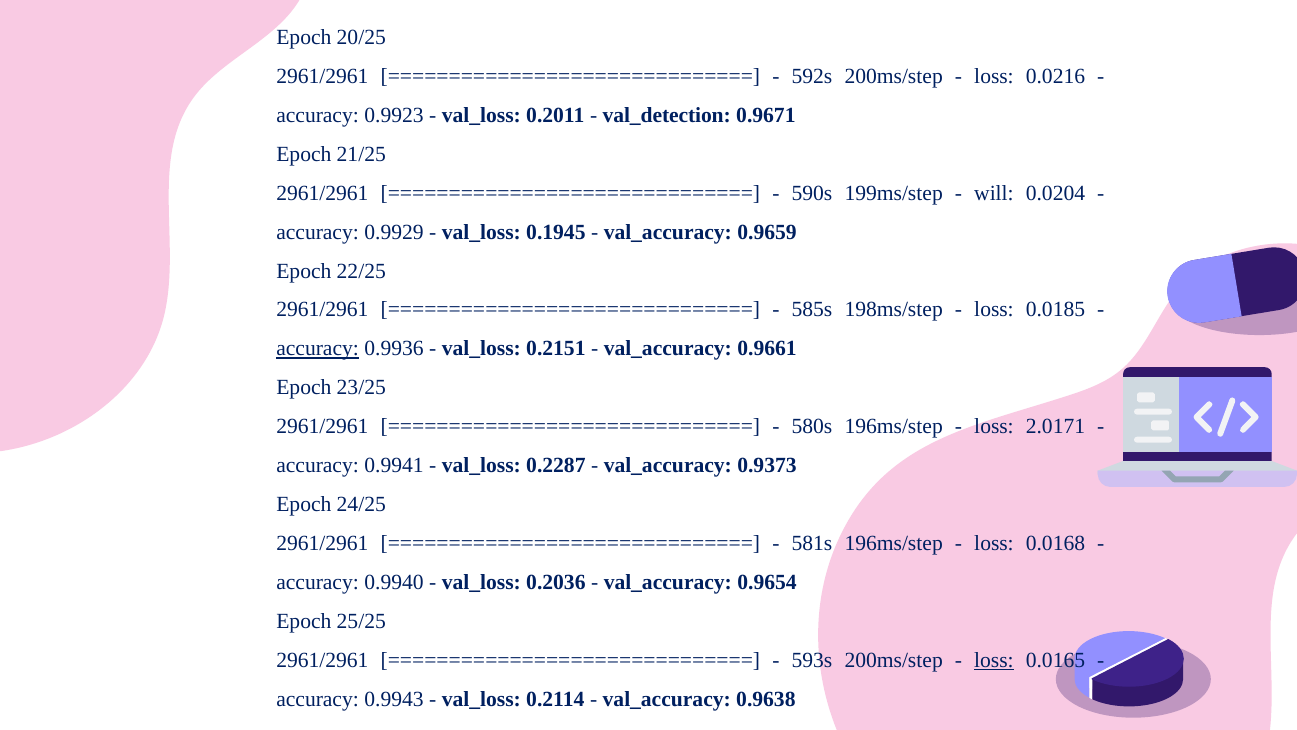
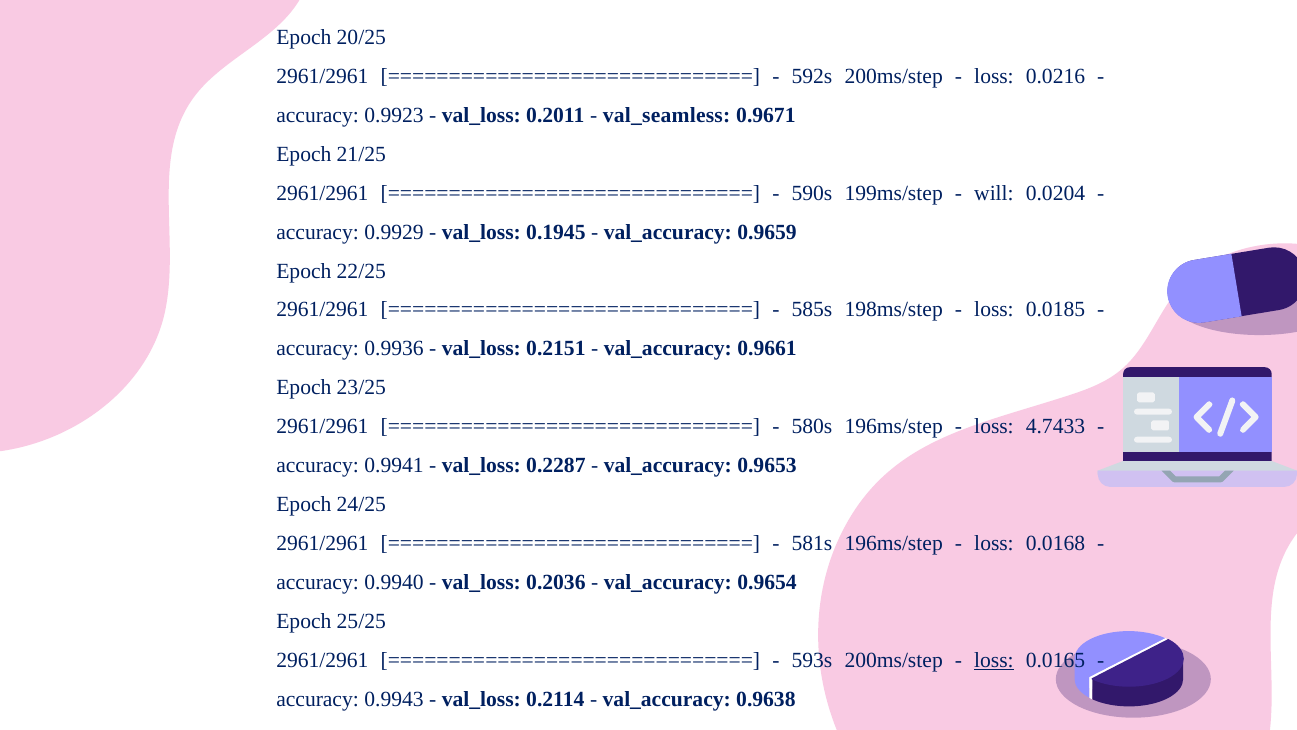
val_detection: val_detection -> val_seamless
accuracy at (318, 349) underline: present -> none
2.0171: 2.0171 -> 4.7433
0.9373: 0.9373 -> 0.9653
